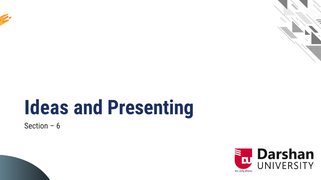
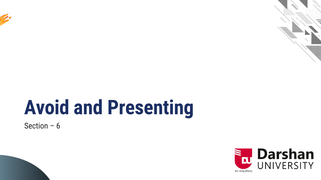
Ideas: Ideas -> Avoid
